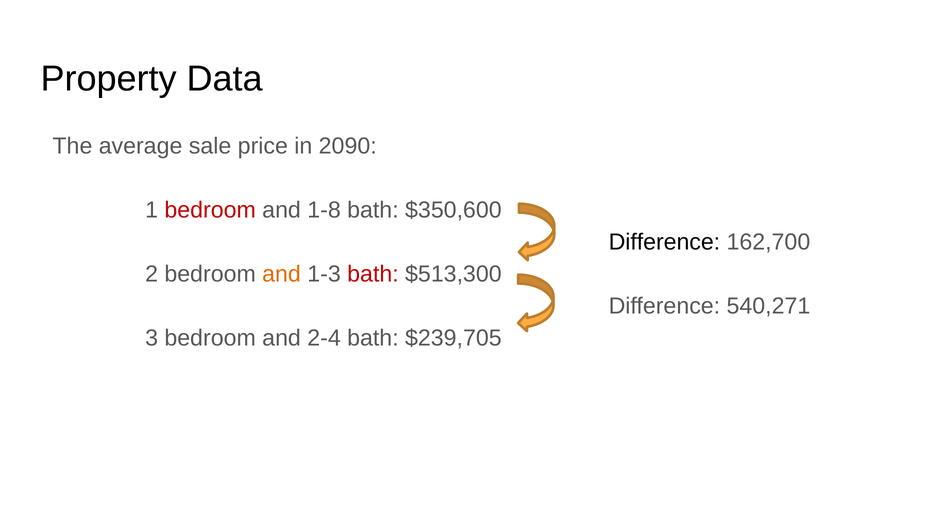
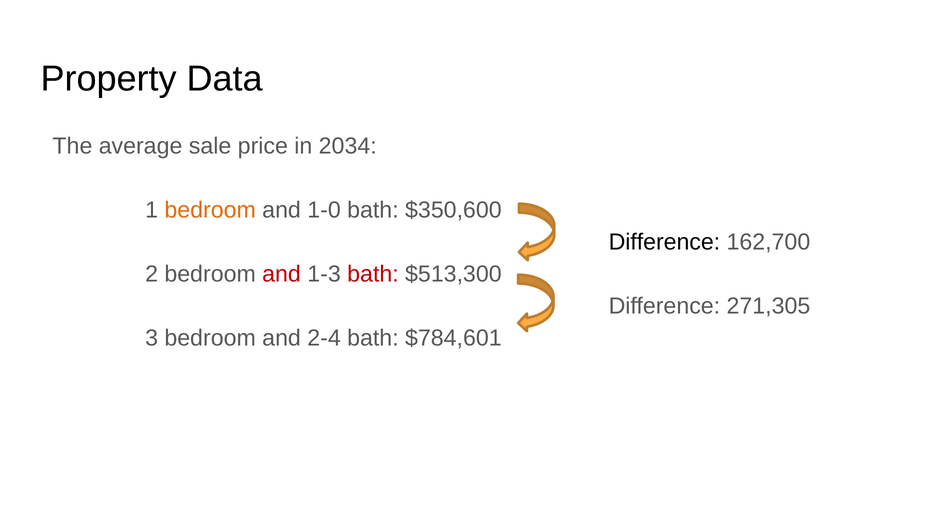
2090: 2090 -> 2034
bedroom at (210, 210) colour: red -> orange
1-8: 1-8 -> 1-0
and at (282, 274) colour: orange -> red
540,271: 540,271 -> 271,305
$239,705: $239,705 -> $784,601
